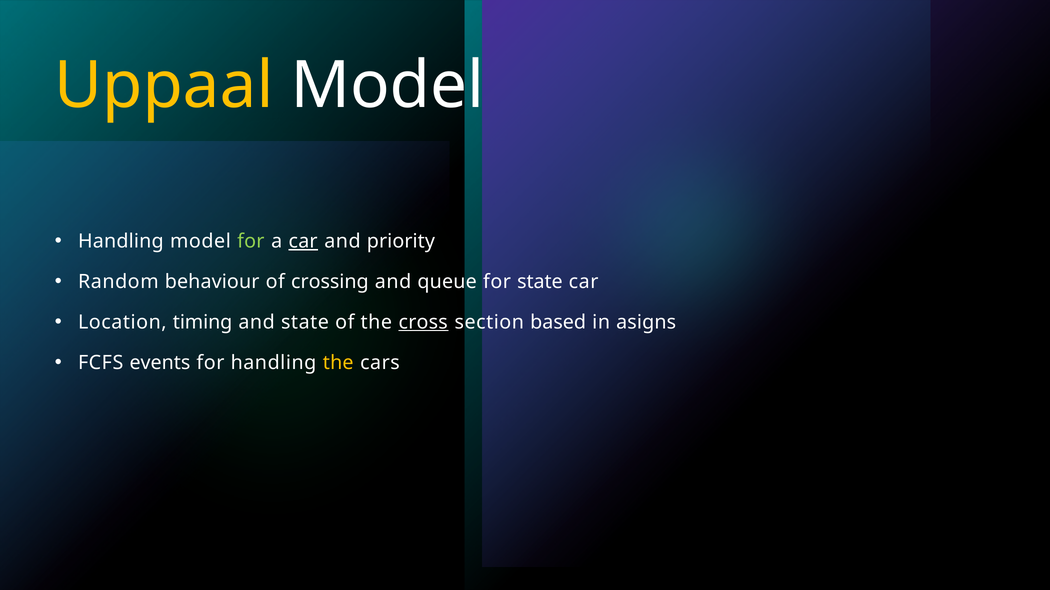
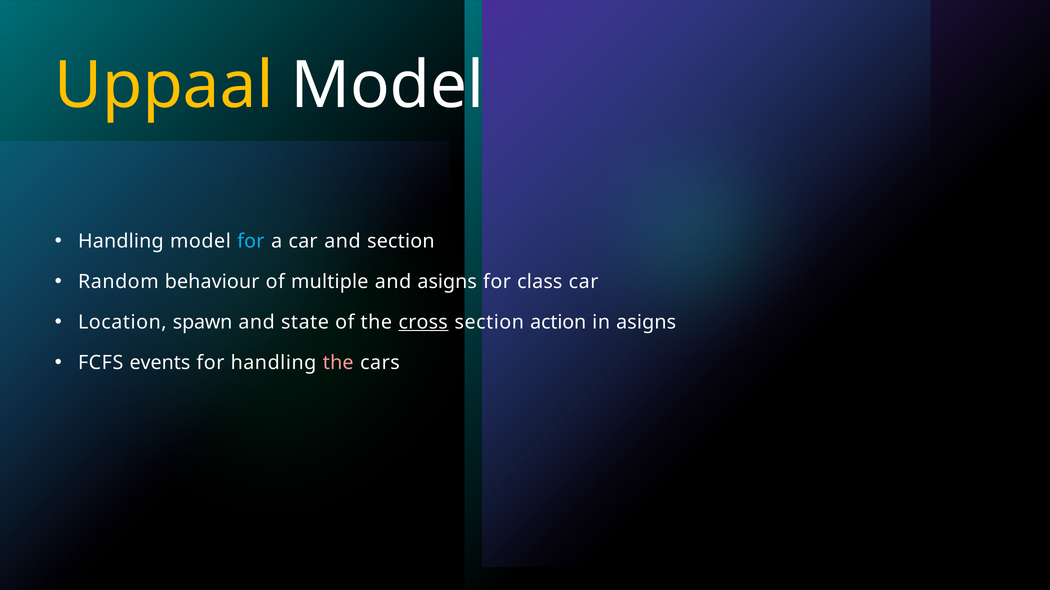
for at (251, 242) colour: light green -> light blue
car at (303, 242) underline: present -> none
and priority: priority -> section
crossing: crossing -> multiple
and queue: queue -> asigns
for state: state -> class
timing: timing -> spawn
based: based -> action
the at (338, 363) colour: yellow -> pink
